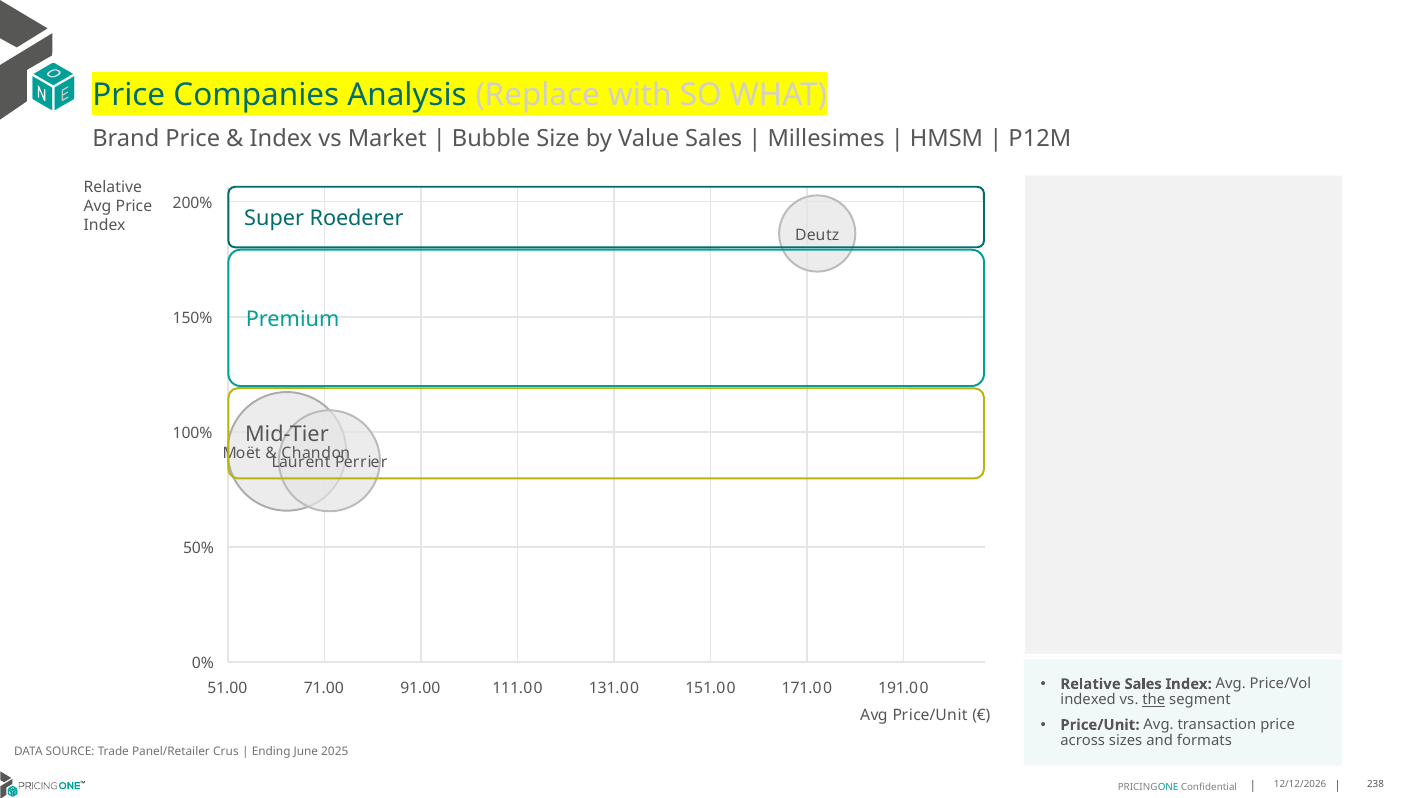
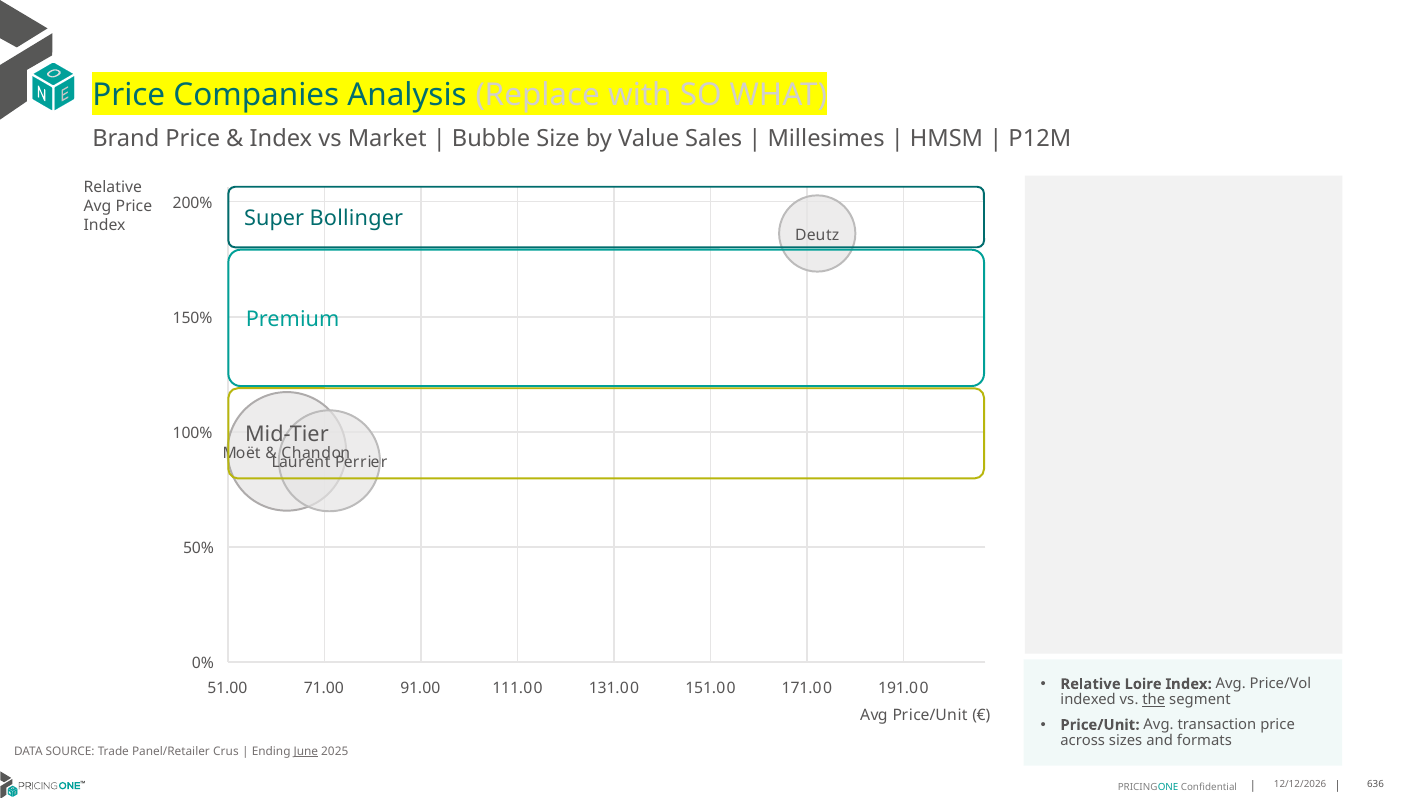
Roederer: Roederer -> Bollinger
Relative Sales: Sales -> Loire
June underline: none -> present
238: 238 -> 636
